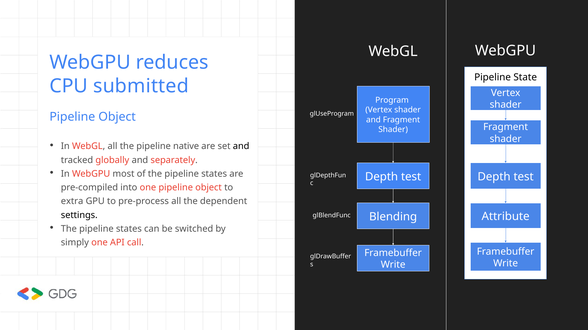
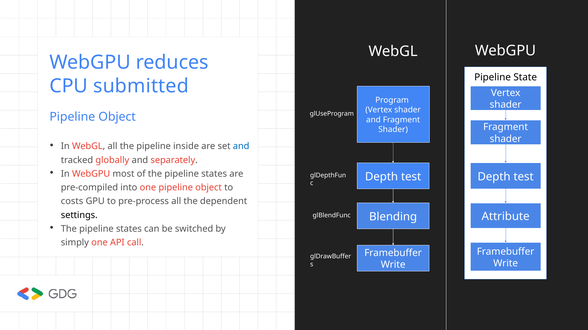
native: native -> inside
and at (241, 147) colour: black -> blue
extra: extra -> costs
